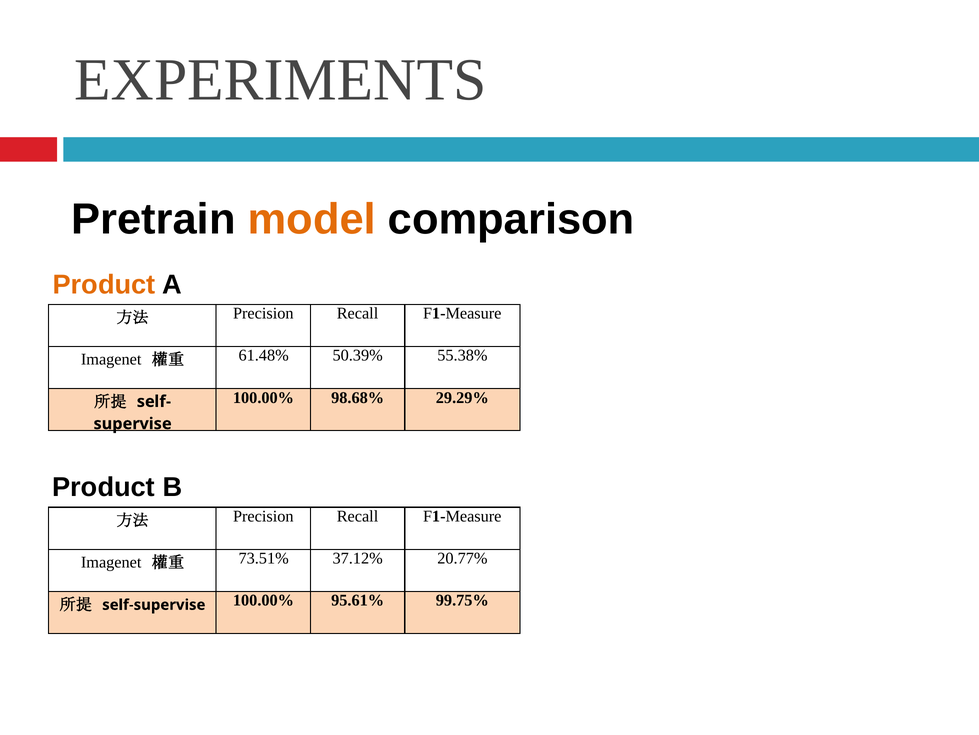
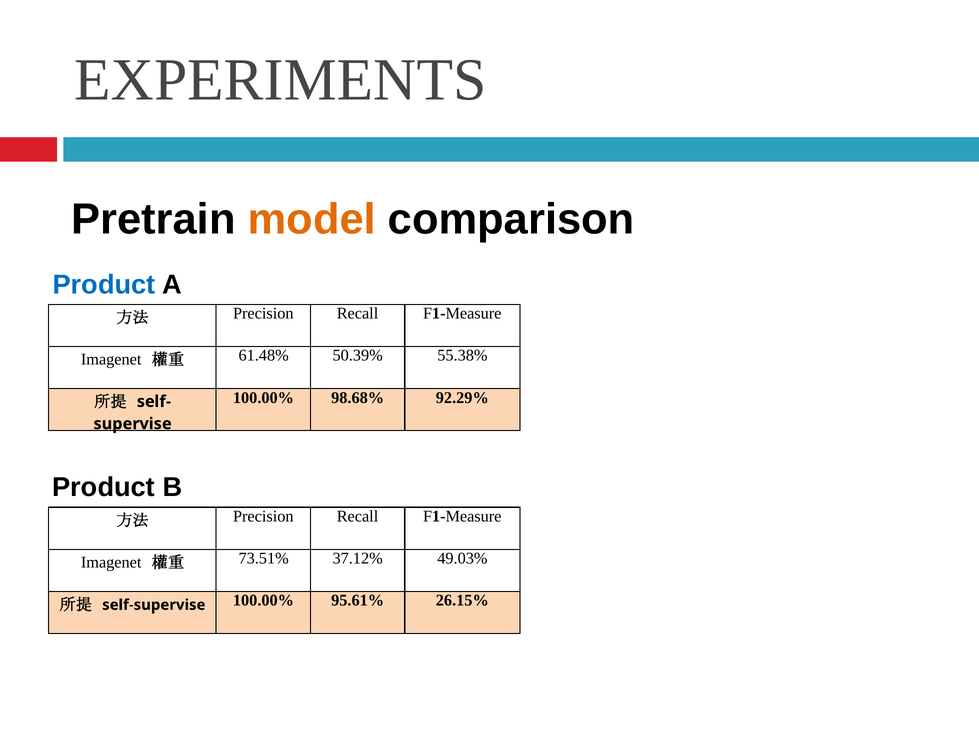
Product at (104, 284) colour: orange -> blue
29.29%: 29.29% -> 92.29%
20.77%: 20.77% -> 49.03%
99.75%: 99.75% -> 26.15%
